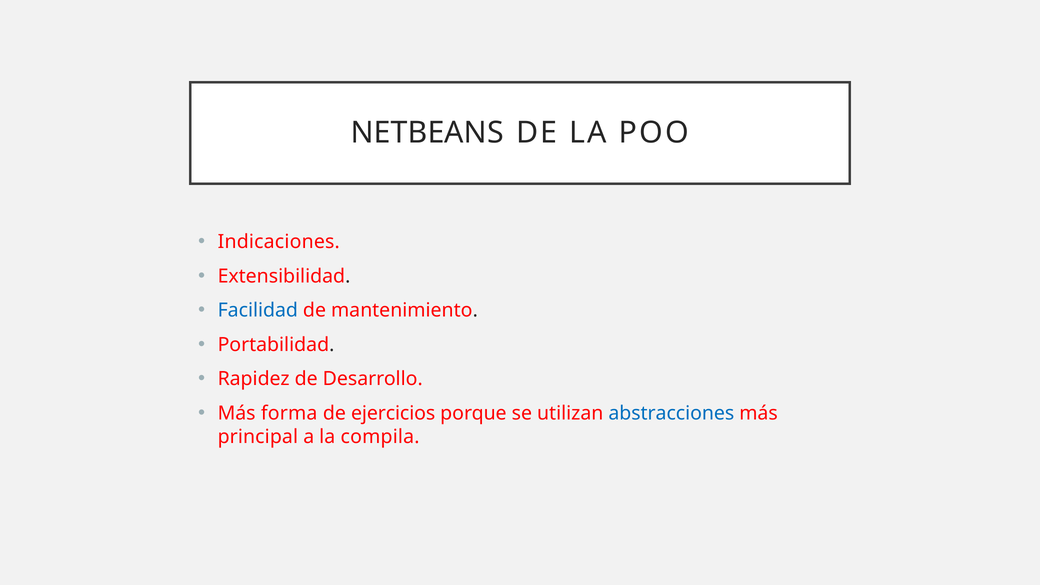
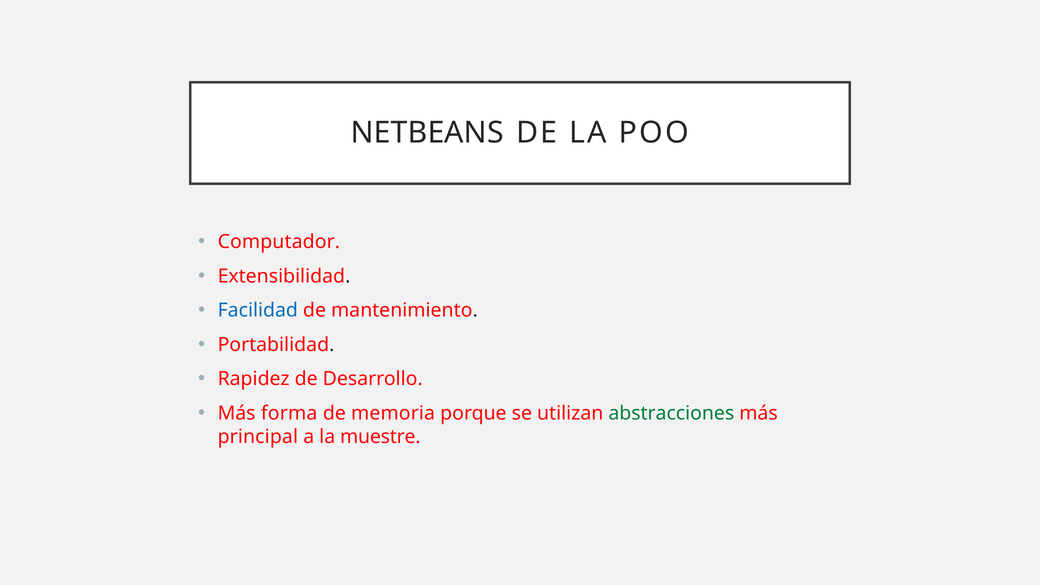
Indicaciones: Indicaciones -> Computador
ejercicios: ejercicios -> memoria
abstracciones colour: blue -> green
compila: compila -> muestre
